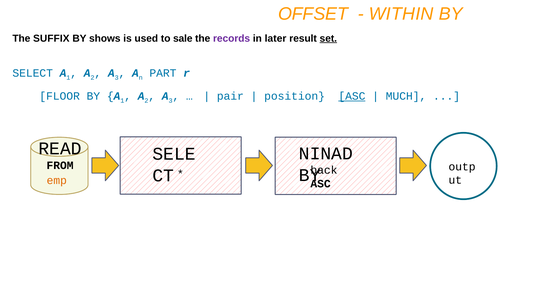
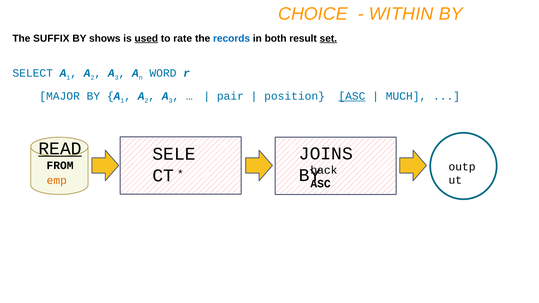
OFFSET: OFFSET -> CHOICE
used underline: none -> present
sale: sale -> rate
records colour: purple -> blue
later: later -> both
PART: PART -> WORD
FLOOR: FLOOR -> MAJOR
READ underline: none -> present
NINAD: NINAD -> JOINS
